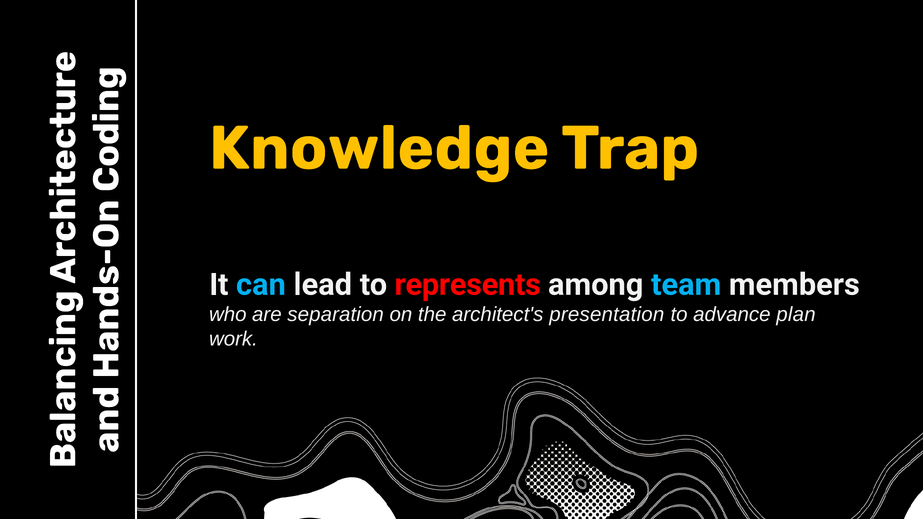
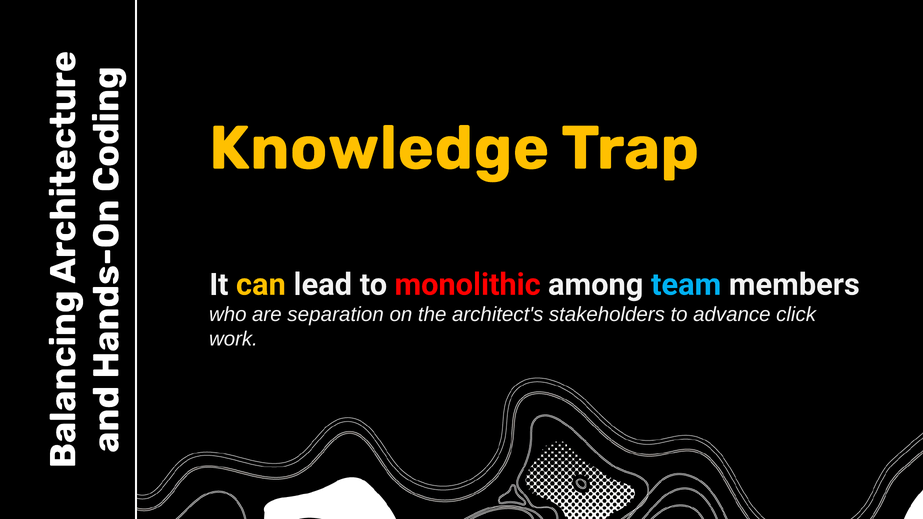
can colour: light blue -> yellow
represents: represents -> monolithic
presentation: presentation -> stakeholders
plan: plan -> click
